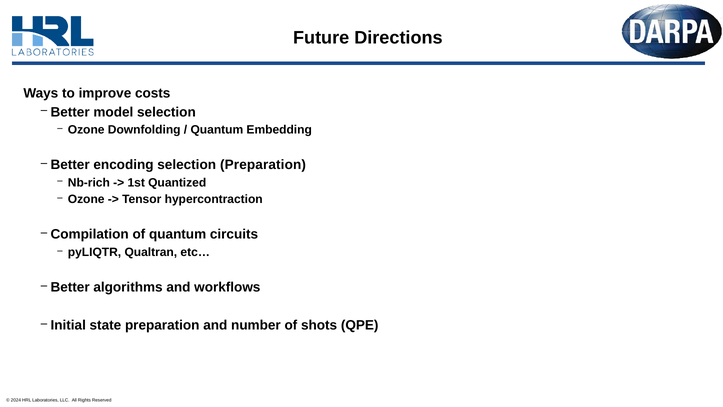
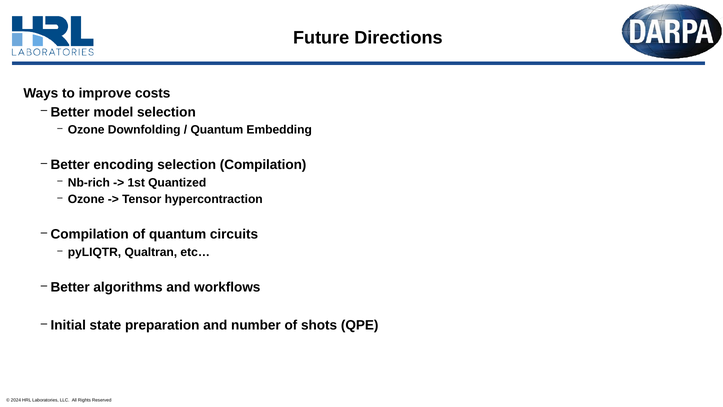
selection Preparation: Preparation -> Compilation
